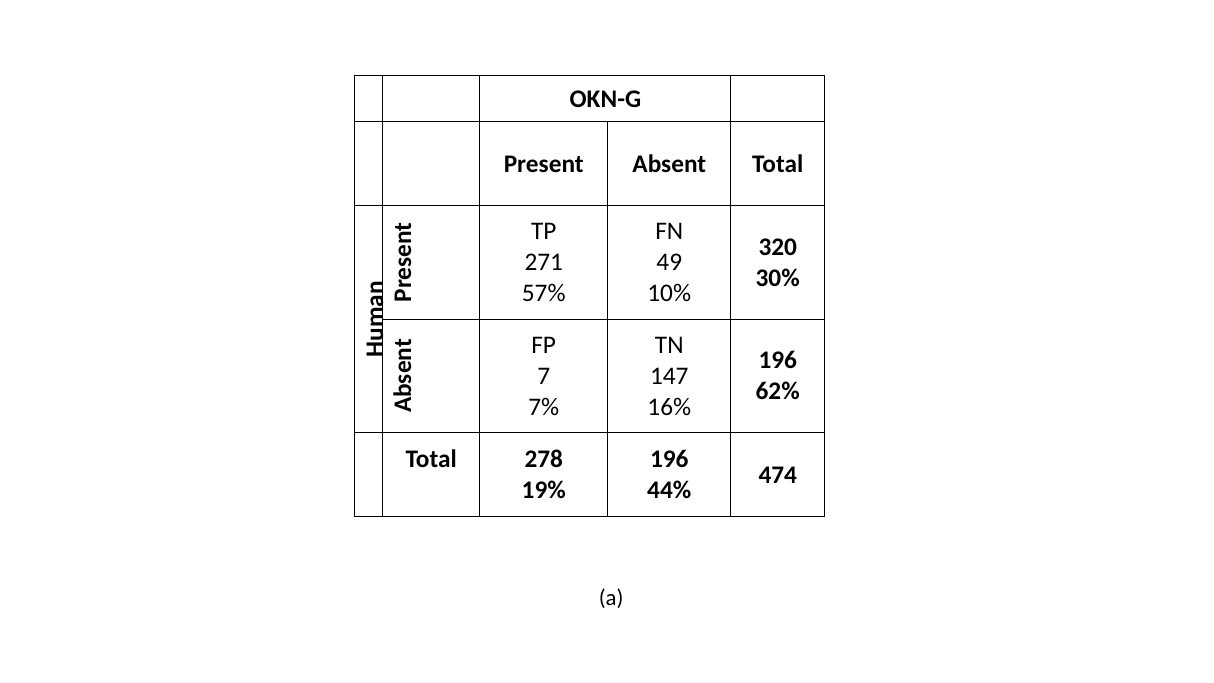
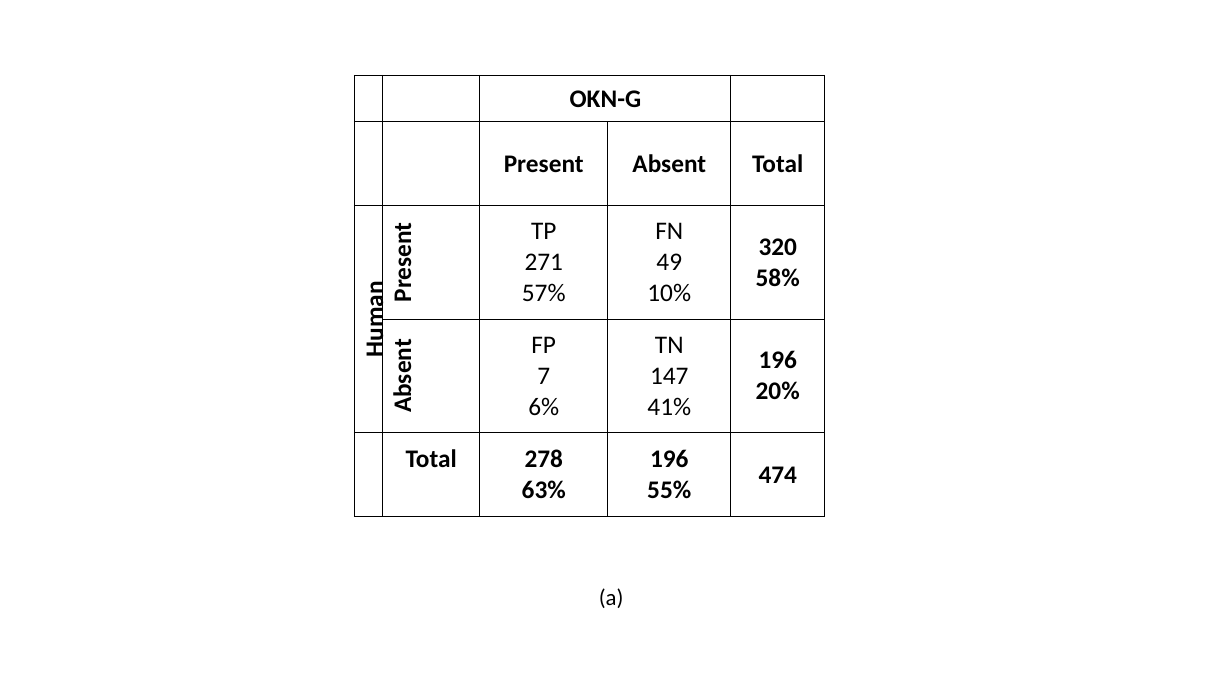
30%: 30% -> 58%
62%: 62% -> 20%
7%: 7% -> 6%
16%: 16% -> 41%
19%: 19% -> 63%
44%: 44% -> 55%
